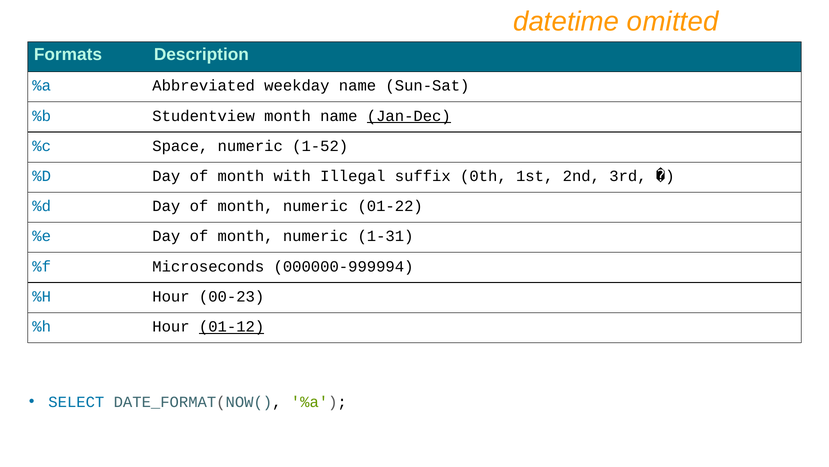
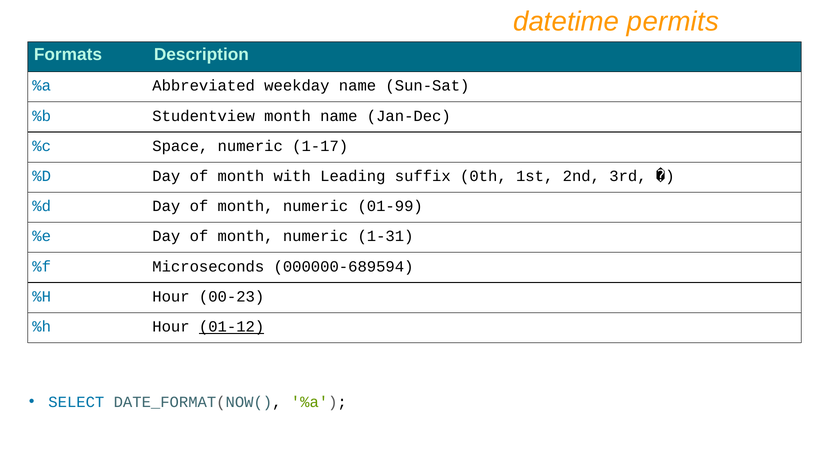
omitted: omitted -> permits
Jan-Dec underline: present -> none
1-52: 1-52 -> 1-17
Illegal: Illegal -> Leading
01-22: 01-22 -> 01-99
000000-999994: 000000-999994 -> 000000-689594
